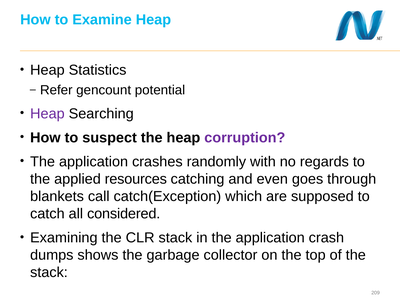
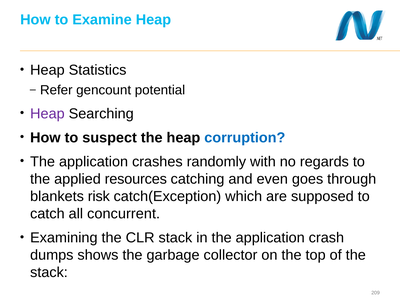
corruption colour: purple -> blue
call: call -> risk
considered: considered -> concurrent
